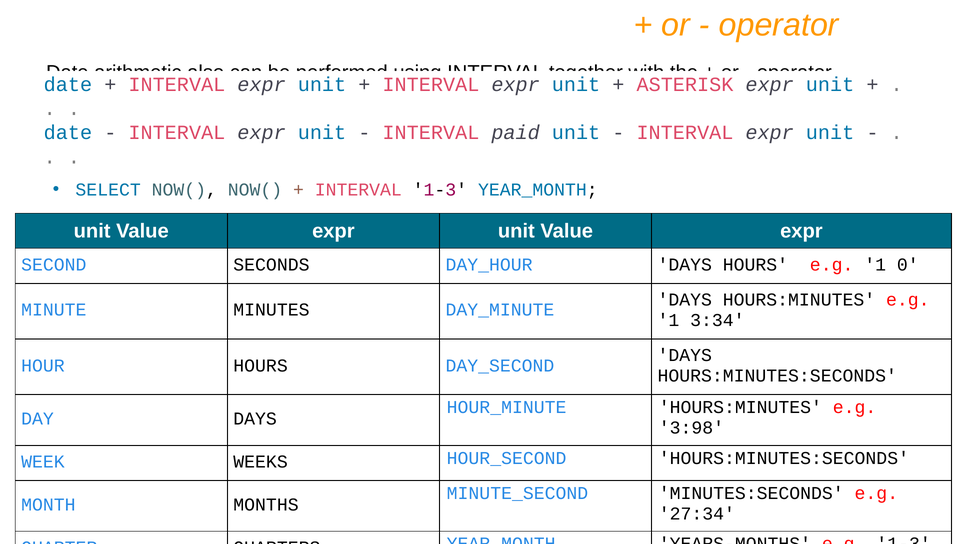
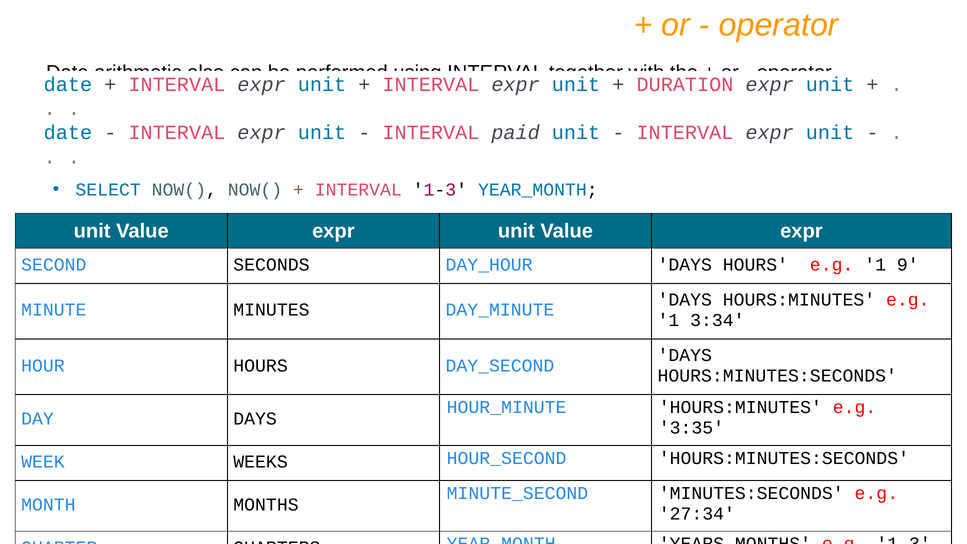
ASTERISK: ASTERISK -> DURATION
0: 0 -> 9
3:98: 3:98 -> 3:35
